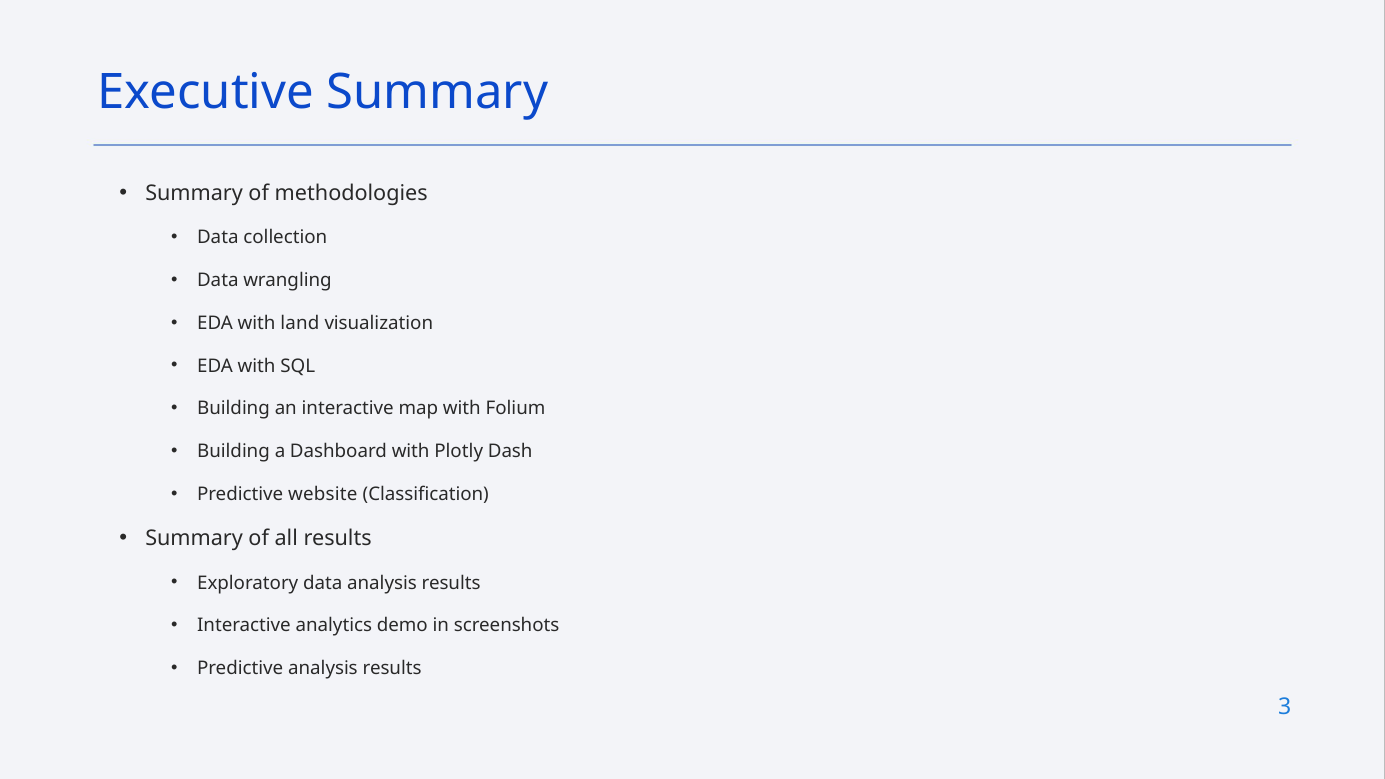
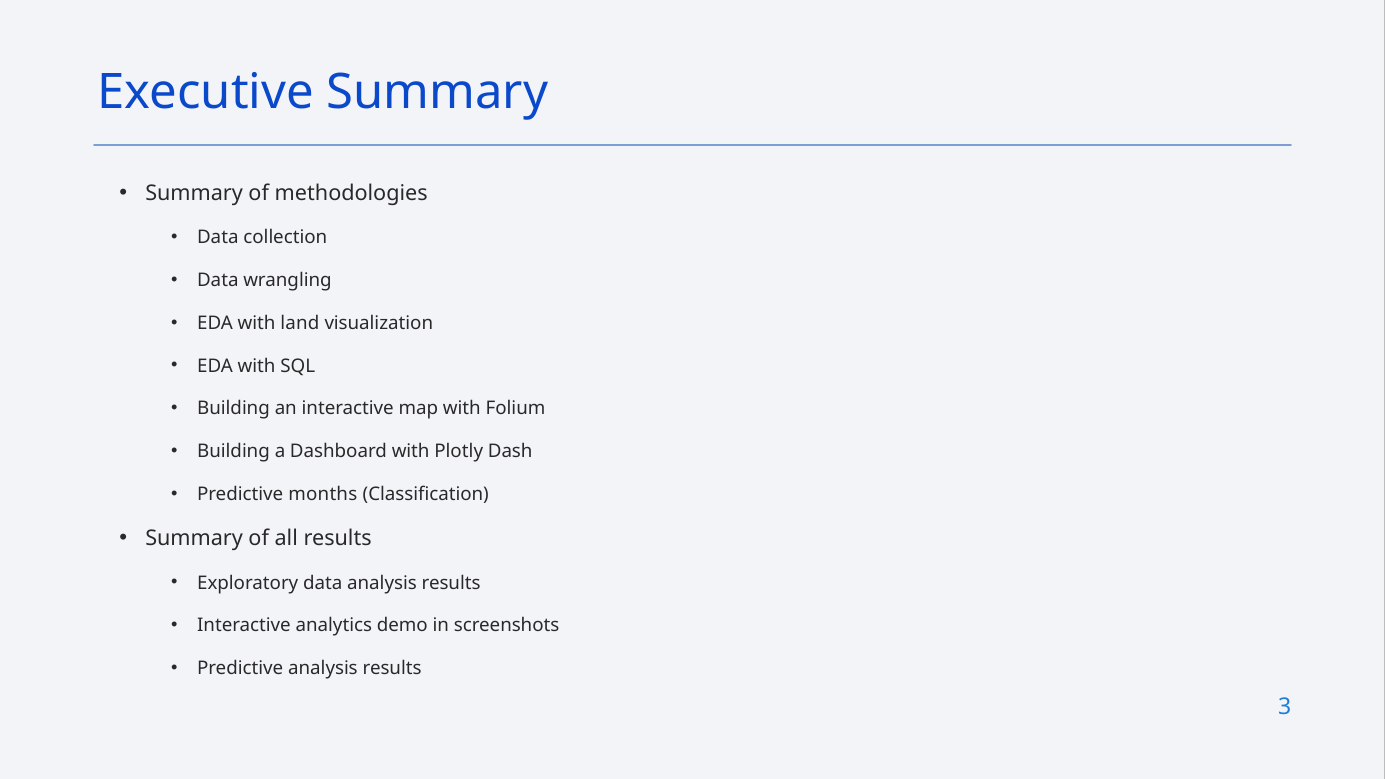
website: website -> months
